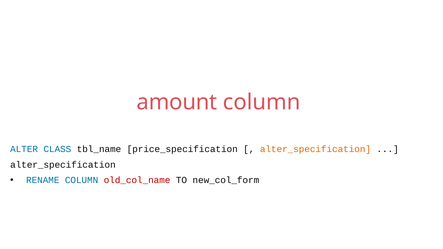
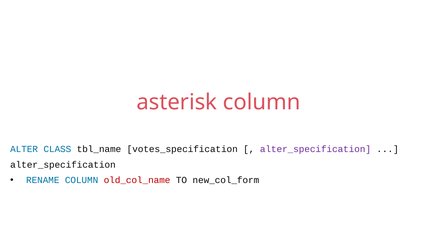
amount: amount -> asterisk
price_specification: price_specification -> votes_specification
alter_specification at (315, 149) colour: orange -> purple
